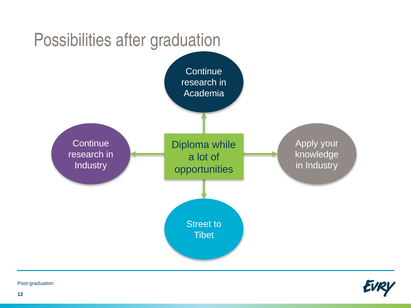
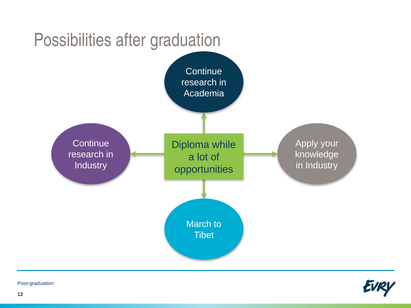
Street: Street -> March
